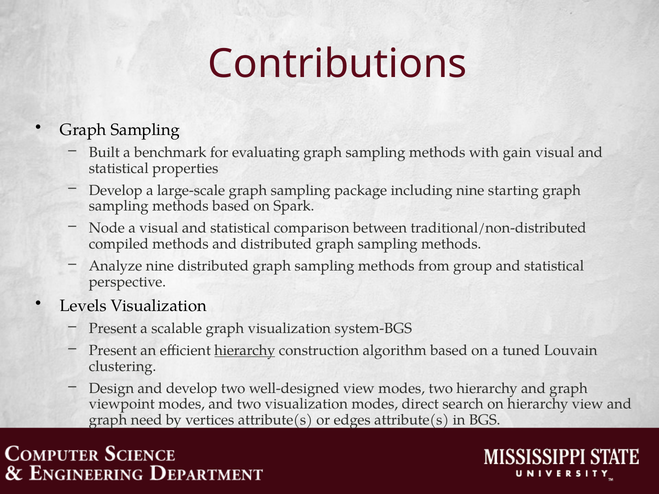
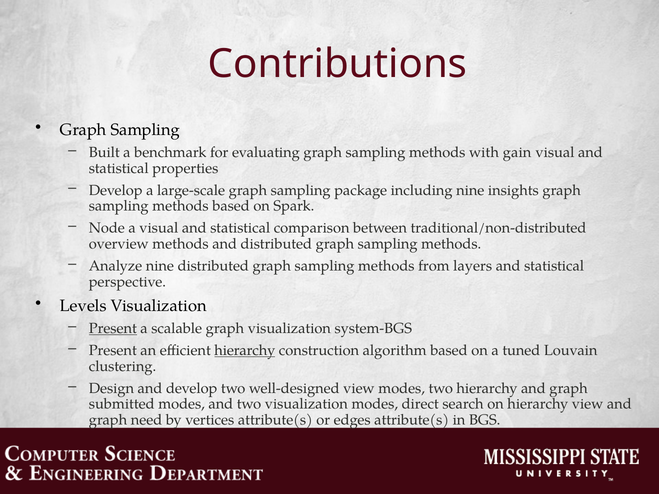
starting: starting -> insights
compiled: compiled -> overview
group: group -> layers
Present at (113, 329) underline: none -> present
viewpoint: viewpoint -> submitted
